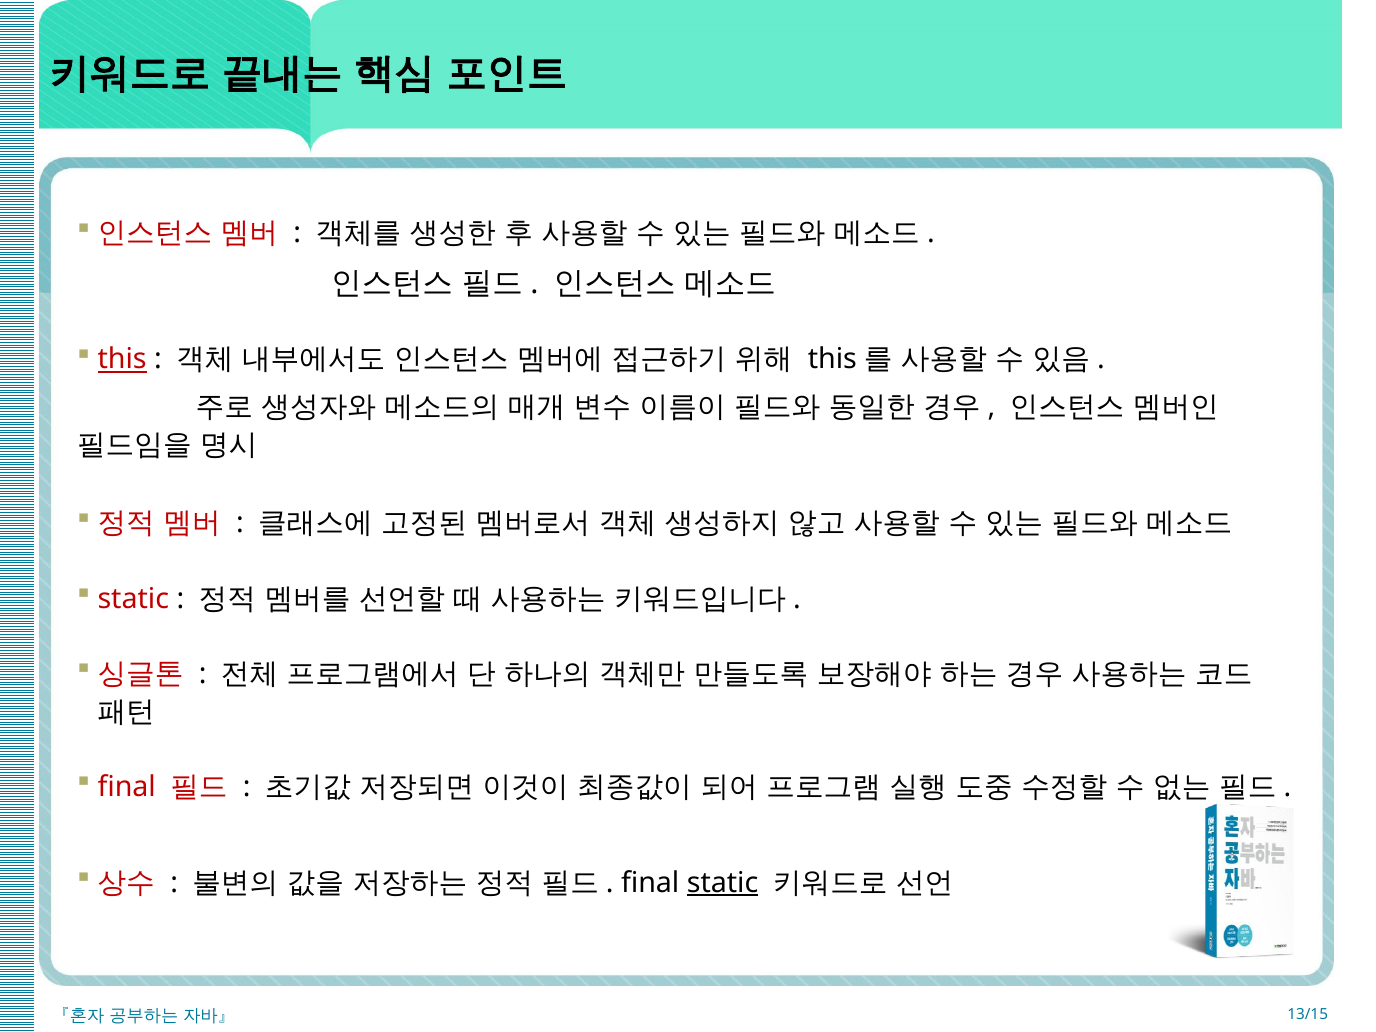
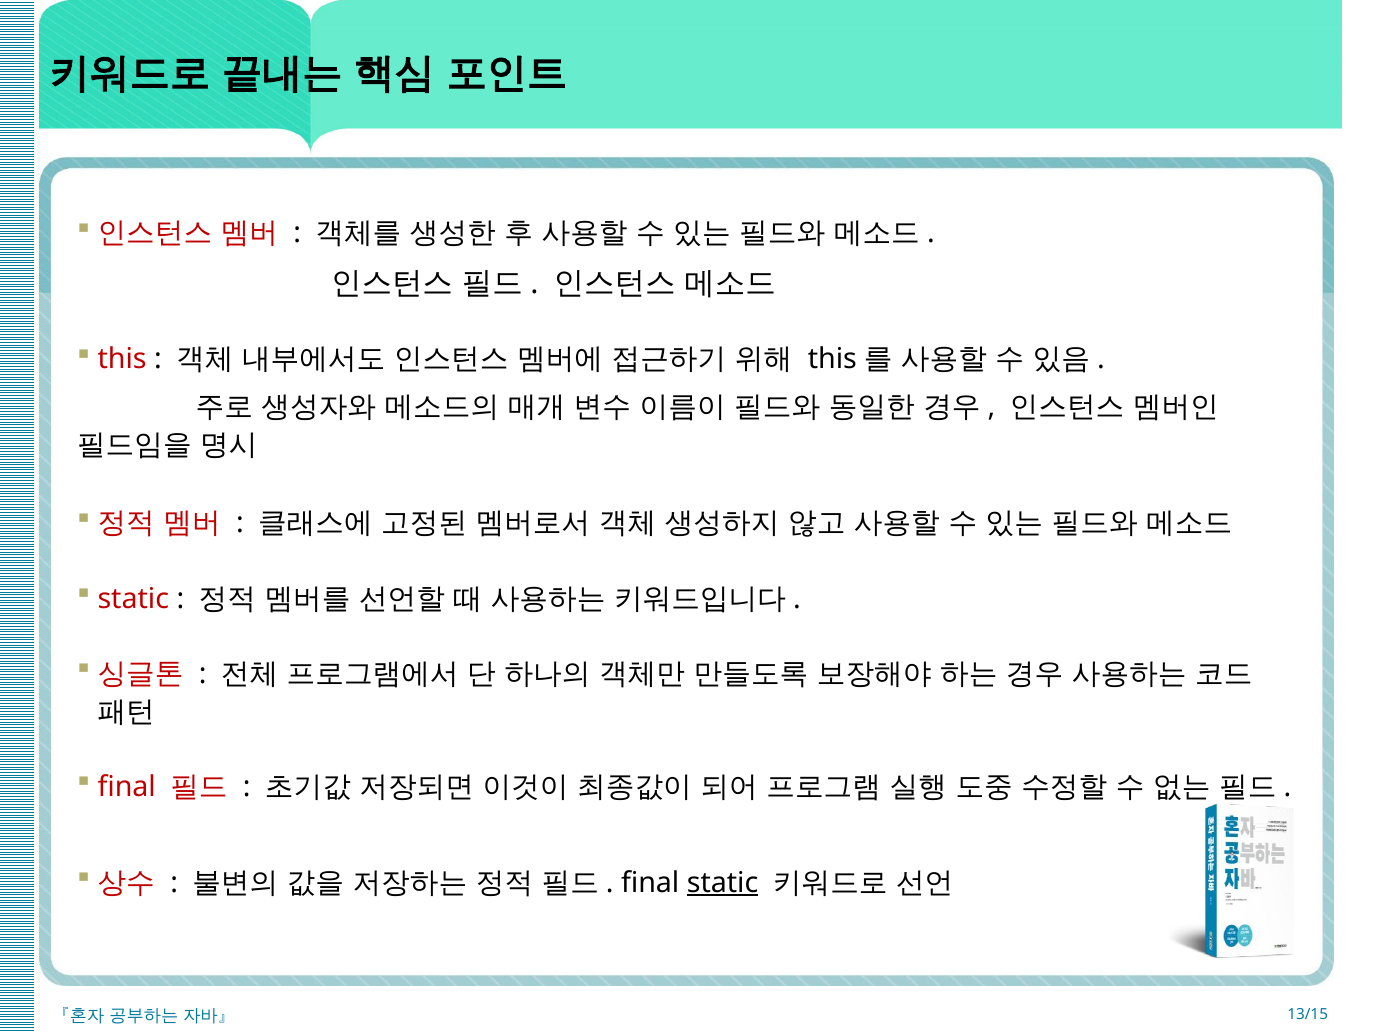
this underline: present -> none
